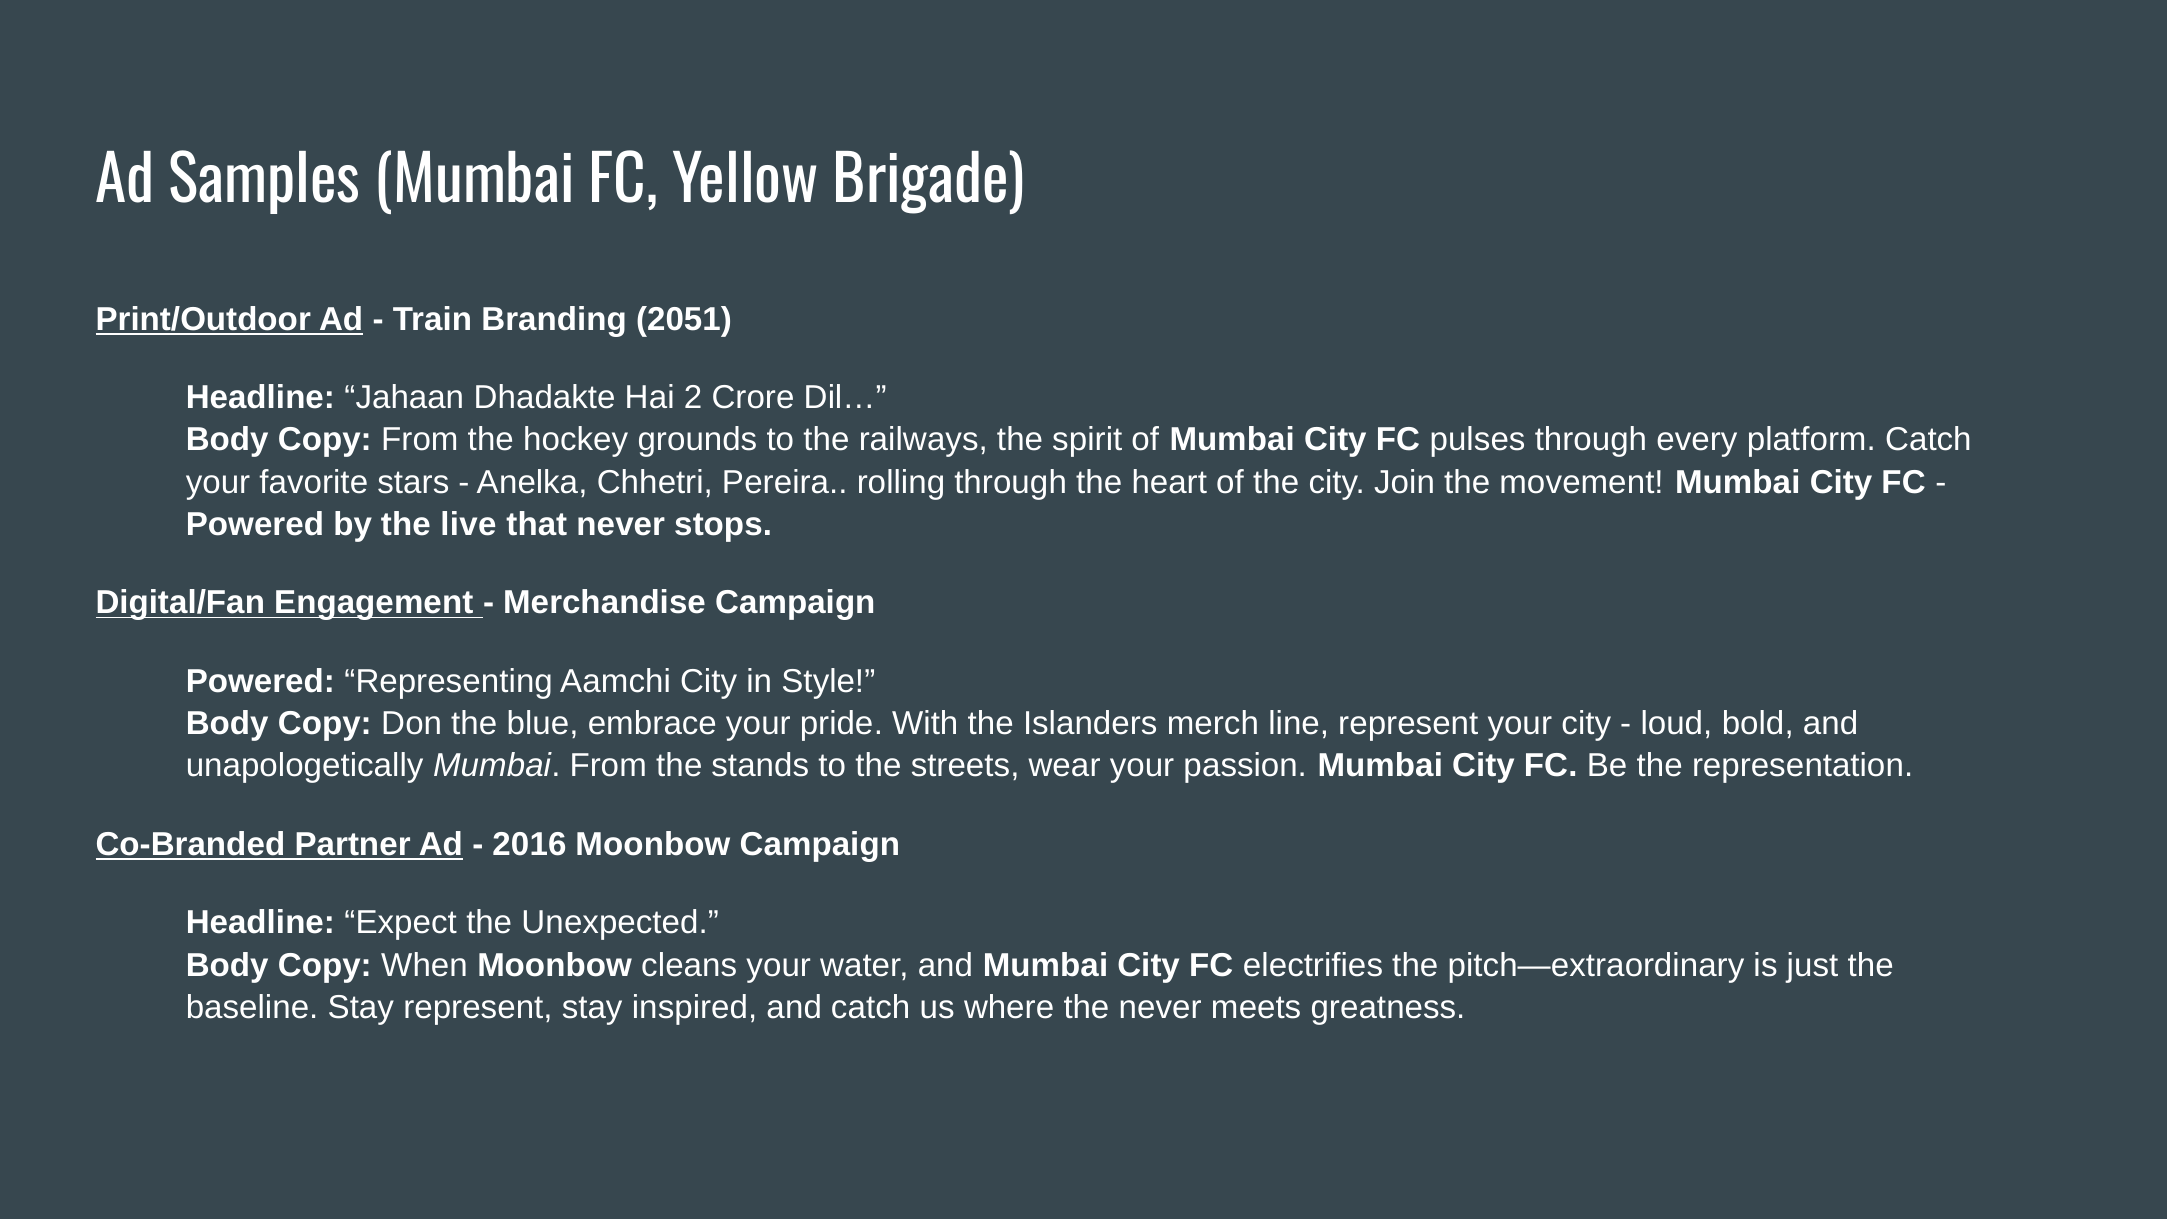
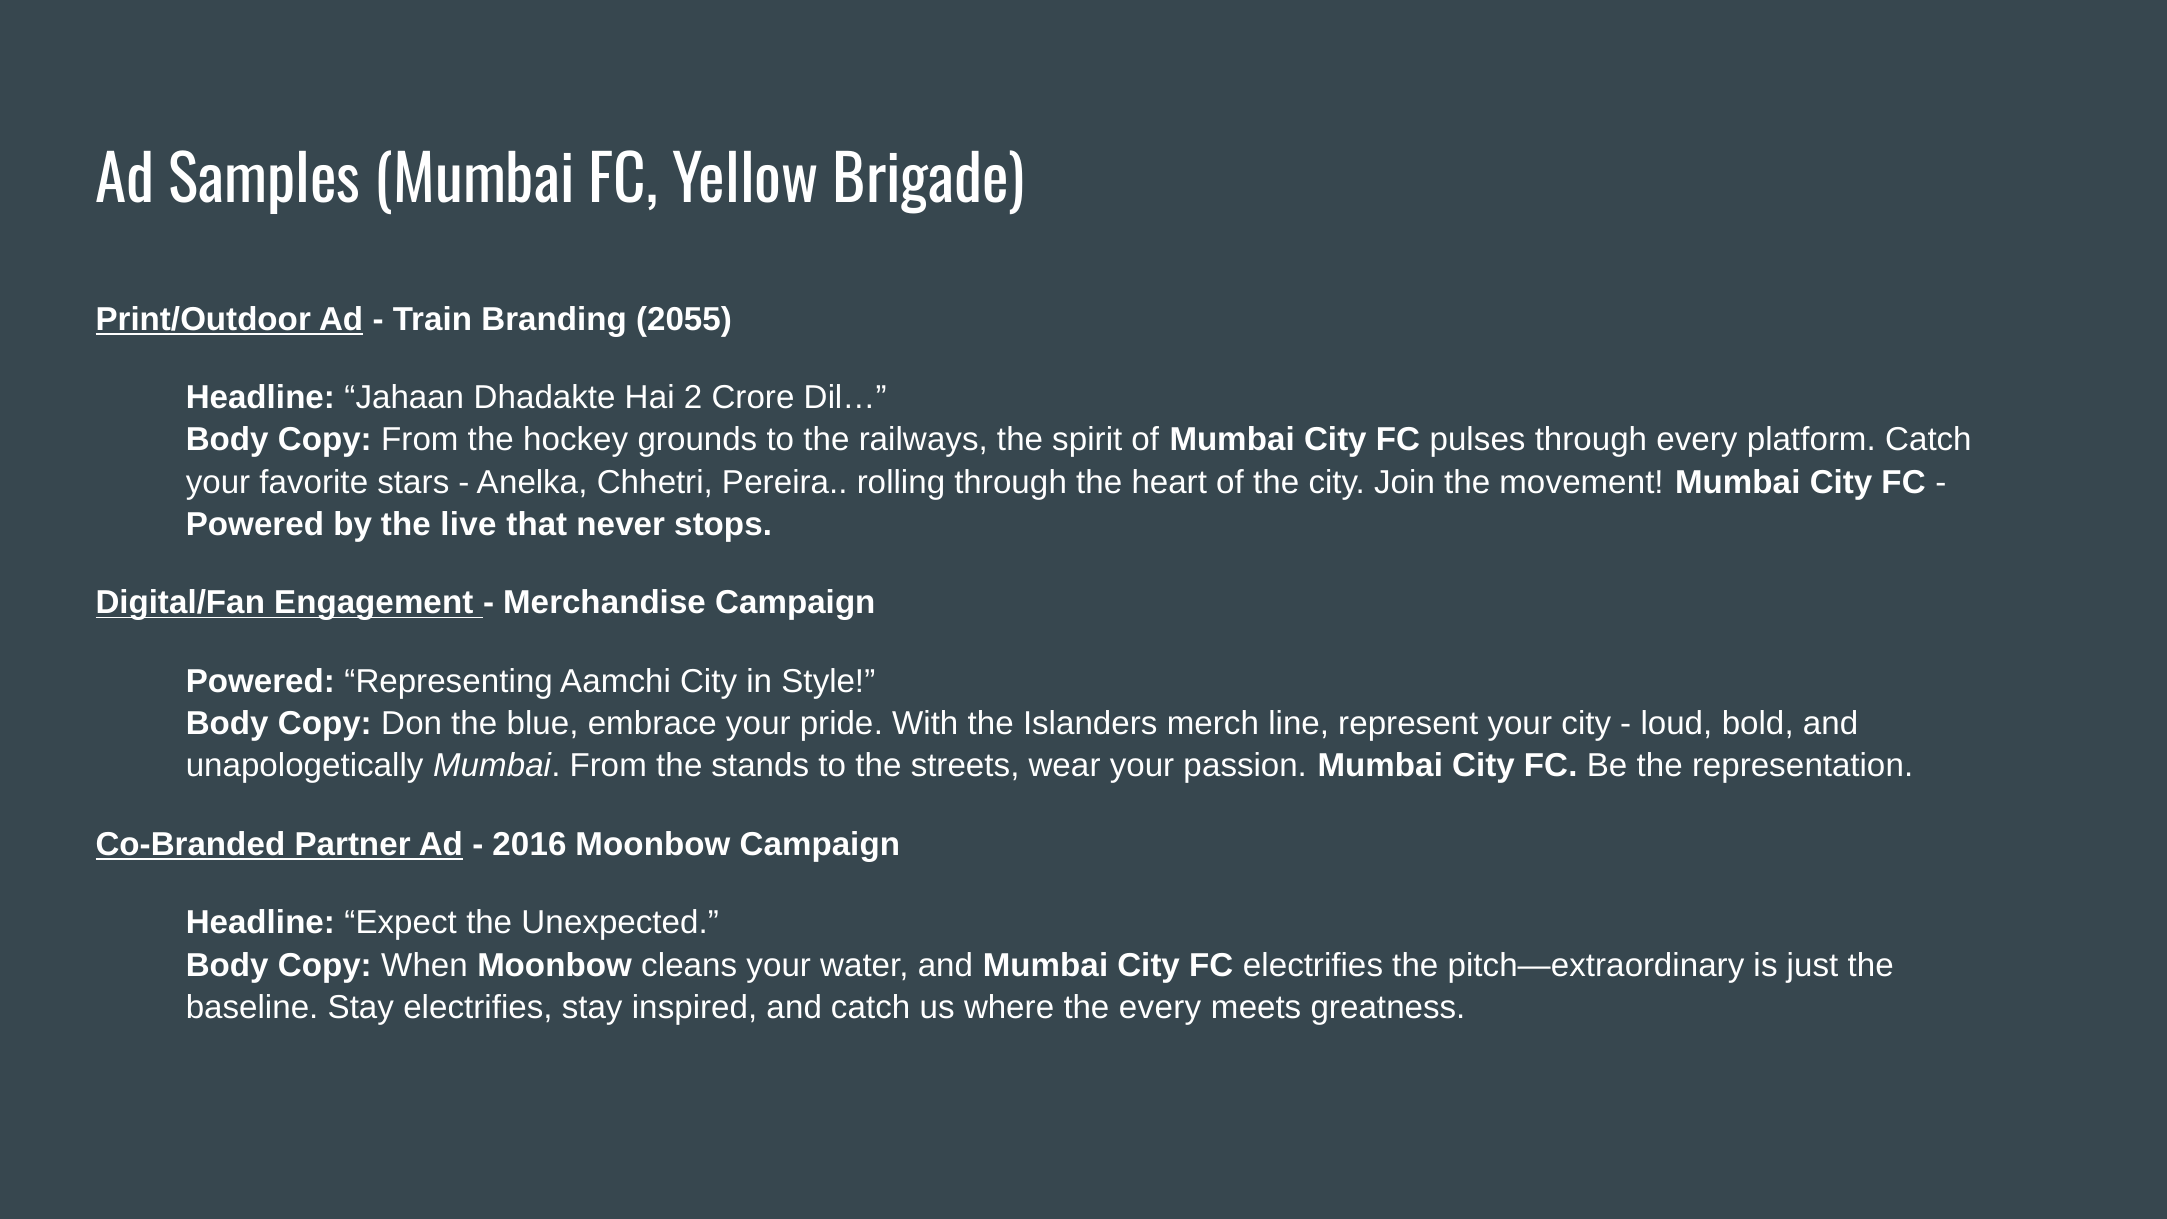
2051: 2051 -> 2055
Stay represent: represent -> electrifies
the never: never -> every
